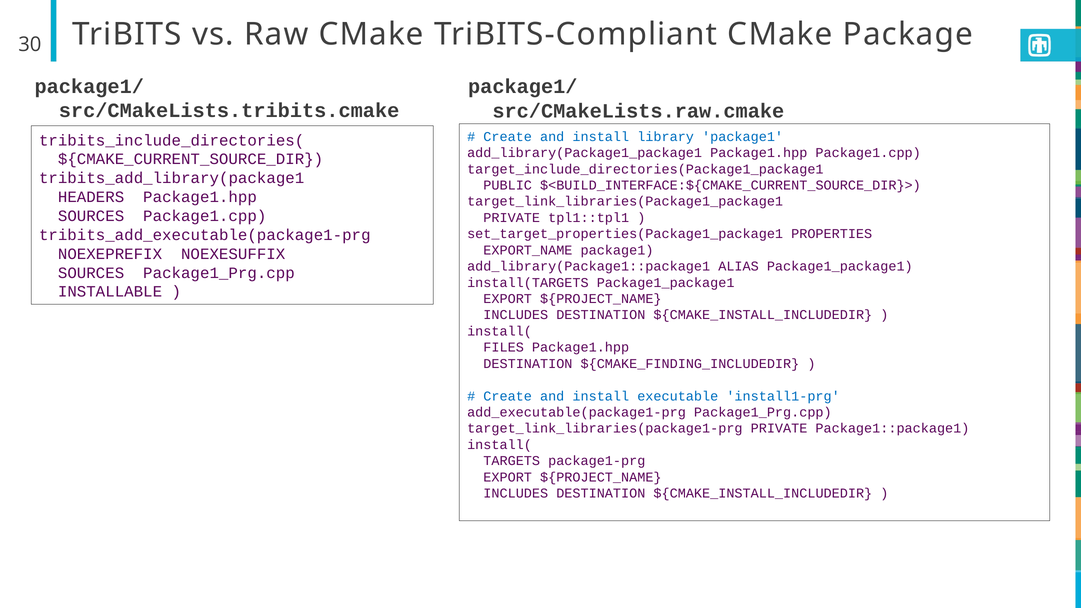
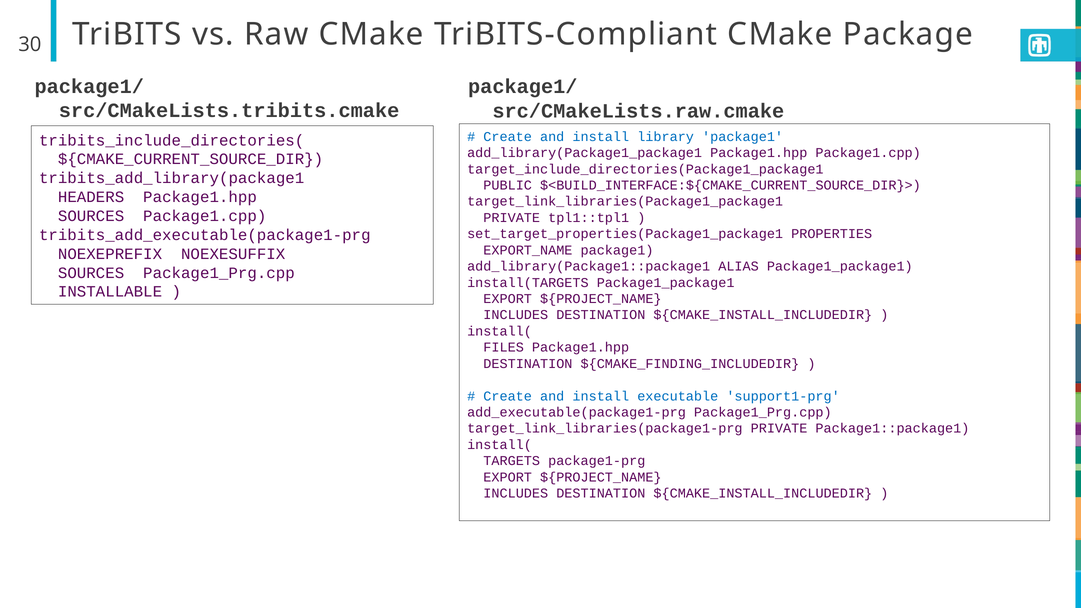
install1-prg: install1-prg -> support1-prg
